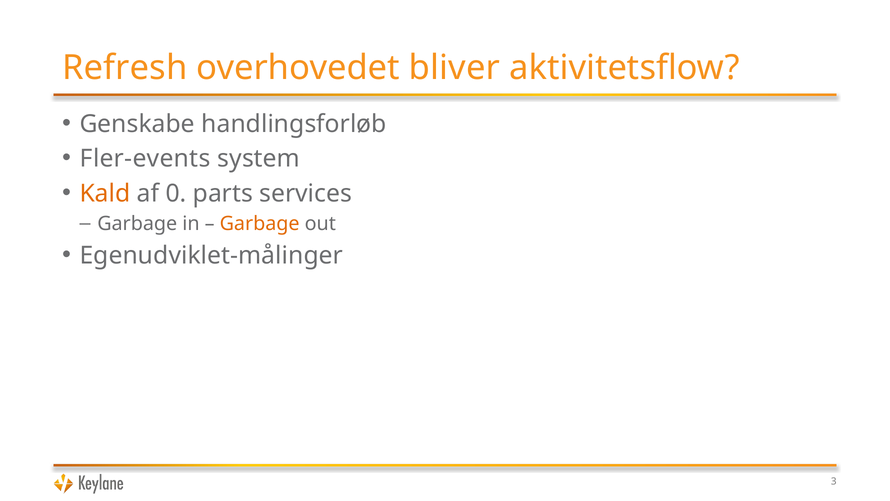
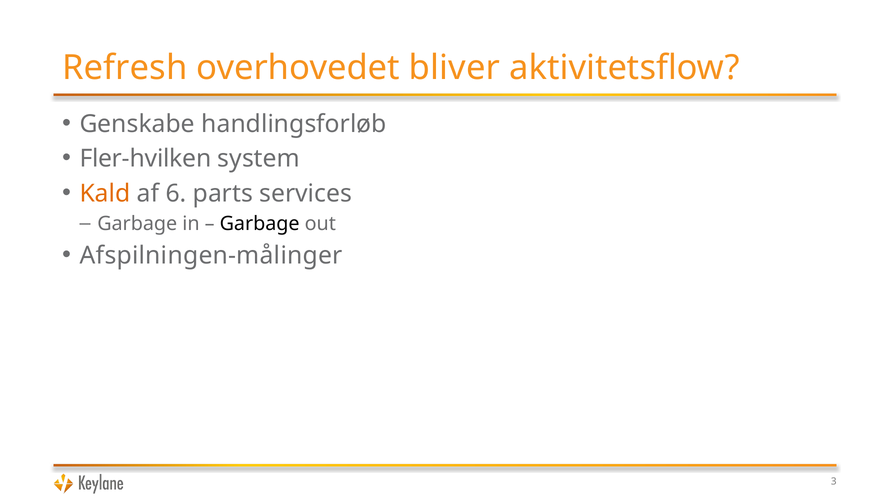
Fler-events: Fler-events -> Fler-hvilken
0: 0 -> 6
Garbage at (260, 224) colour: orange -> black
Egenudviklet-målinger: Egenudviklet-målinger -> Afspilningen-målinger
